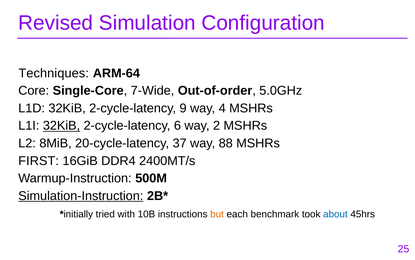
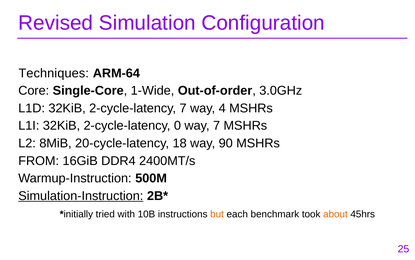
7-Wide: 7-Wide -> 1-Wide
5.0GHz: 5.0GHz -> 3.0GHz
2-cycle-latency 9: 9 -> 7
32KiB at (61, 125) underline: present -> none
6: 6 -> 0
way 2: 2 -> 7
37: 37 -> 18
88: 88 -> 90
FIRST: FIRST -> FROM
about colour: blue -> orange
